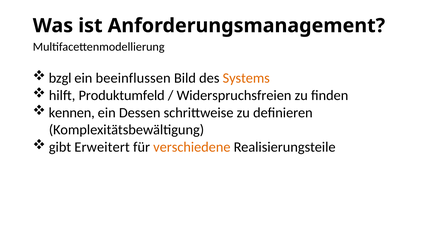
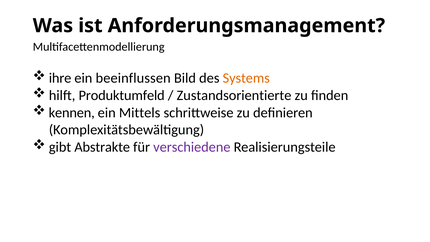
bzgl: bzgl -> ihre
Widerspruchsfreien: Widerspruchsfreien -> Zustandsorientierte
Dessen: Dessen -> Mittels
Erweitert: Erweitert -> Abstrakte
verschiedene colour: orange -> purple
